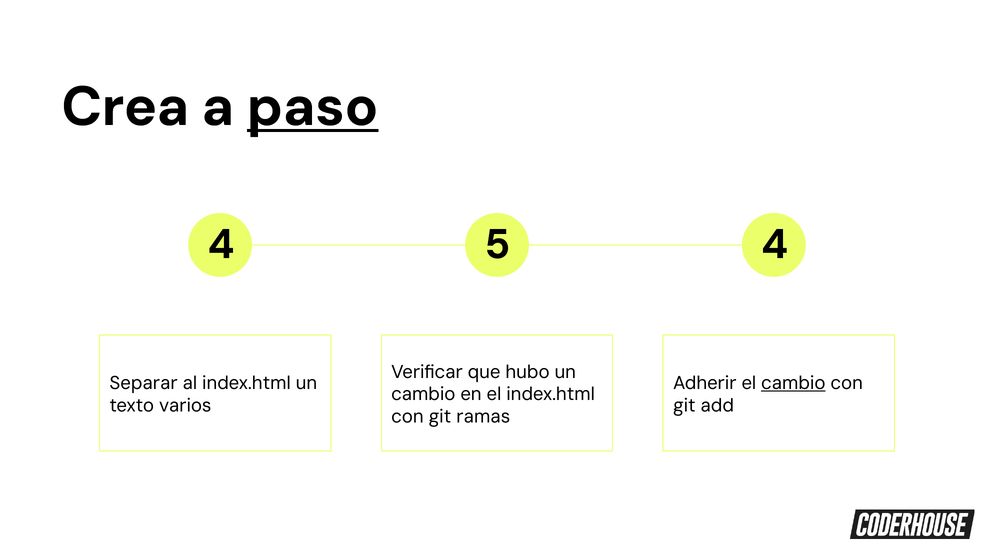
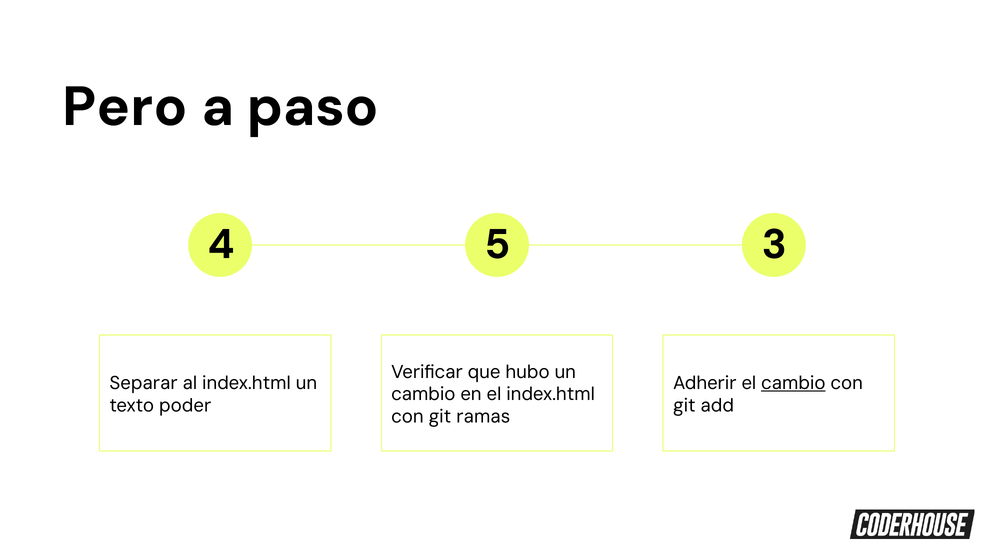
Crea: Crea -> Pero
paso underline: present -> none
5 4: 4 -> 3
varios: varios -> poder
